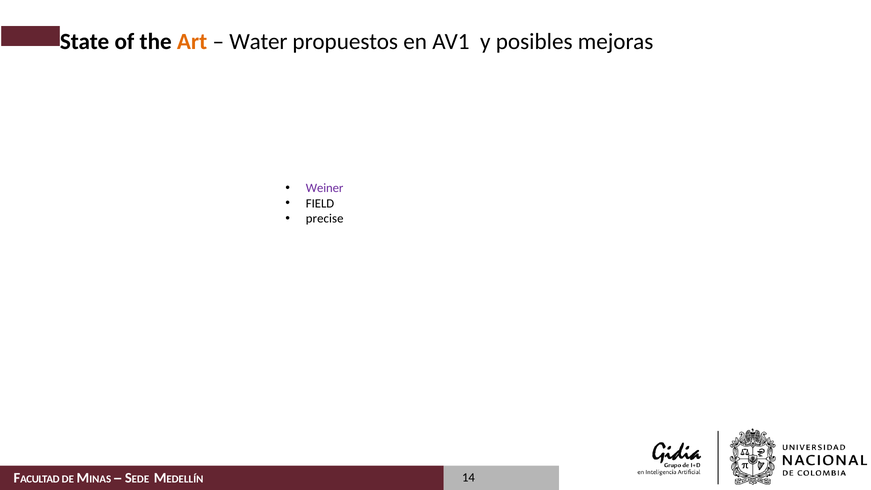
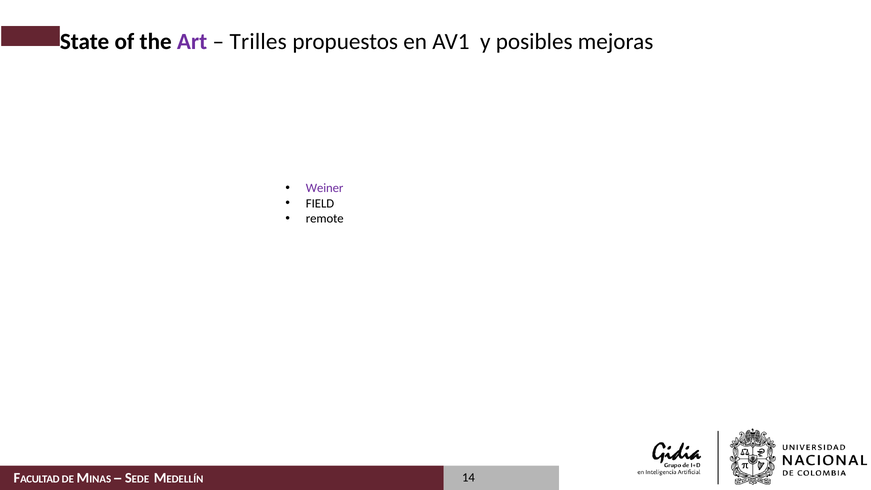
Art colour: orange -> purple
Water: Water -> Trilles
precise: precise -> remote
